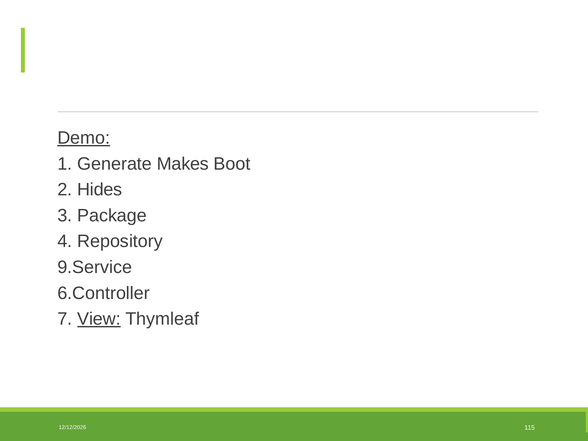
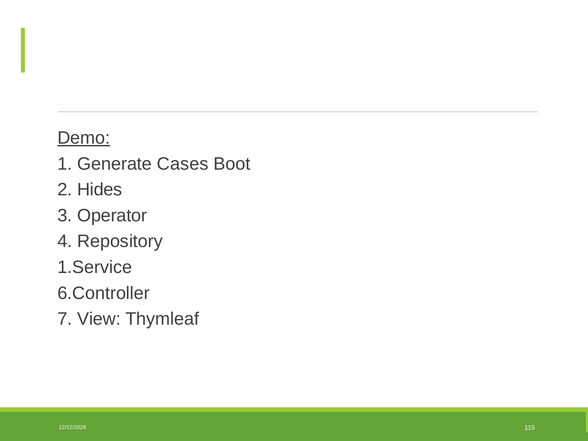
Makes: Makes -> Cases
Package: Package -> Operator
9.Service: 9.Service -> 1.Service
View underline: present -> none
